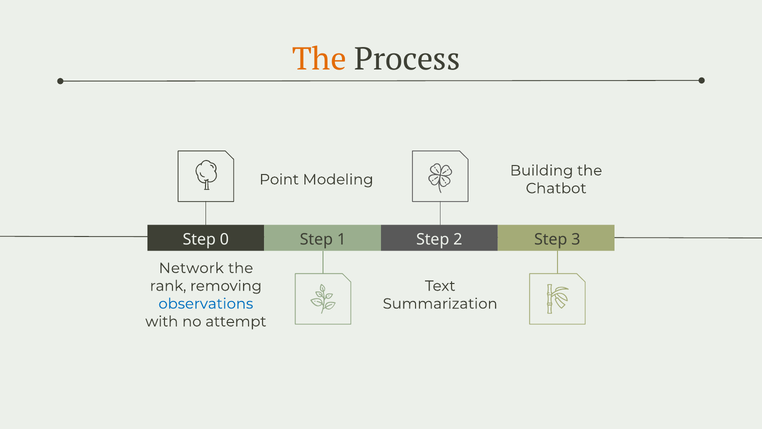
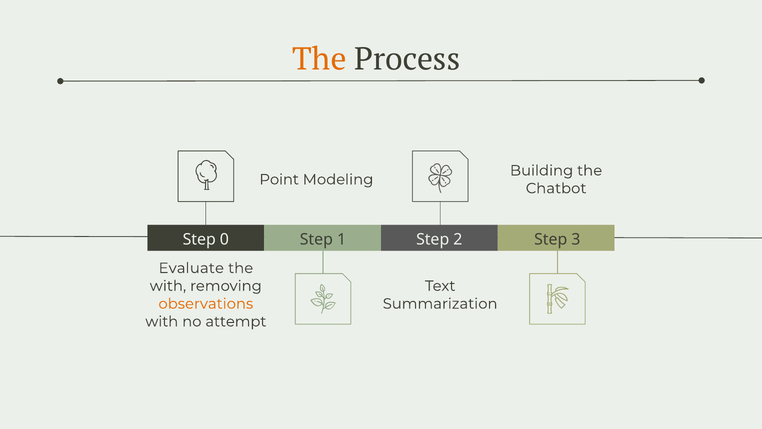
Network: Network -> Evaluate
rank at (168, 286): rank -> with
observations colour: blue -> orange
